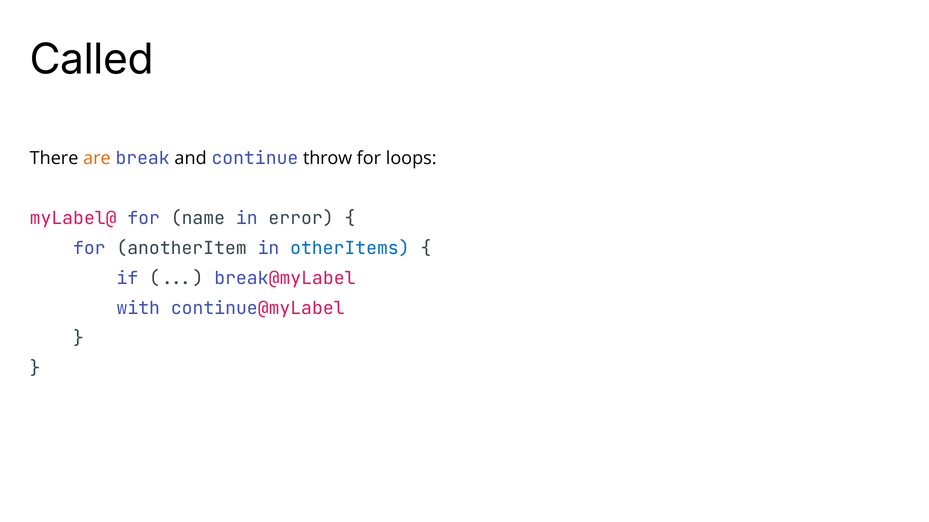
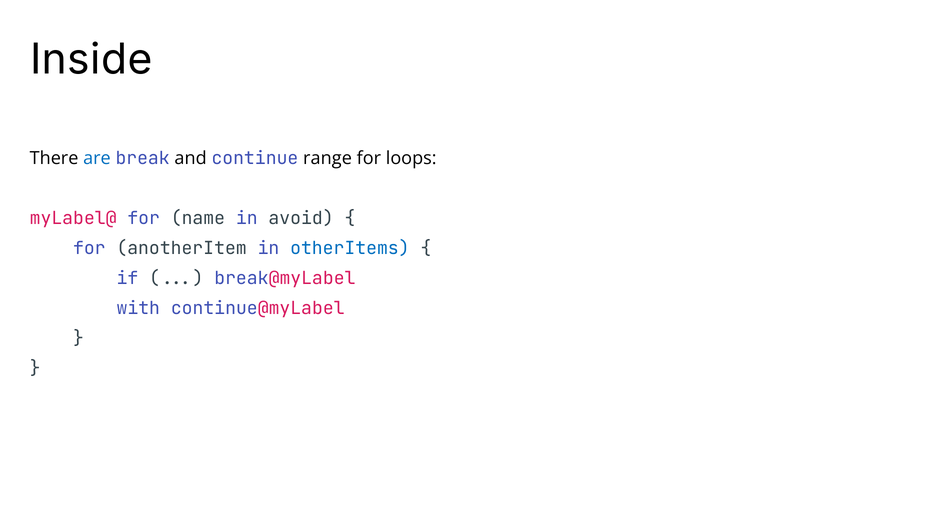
Called: Called -> Inside
are colour: orange -> blue
throw: throw -> range
error: error -> avoid
